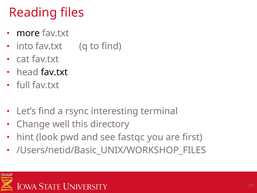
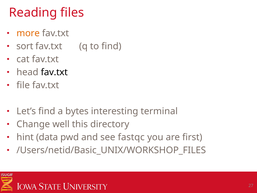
more colour: black -> orange
into: into -> sort
full: full -> file
rsync: rsync -> bytes
look: look -> data
